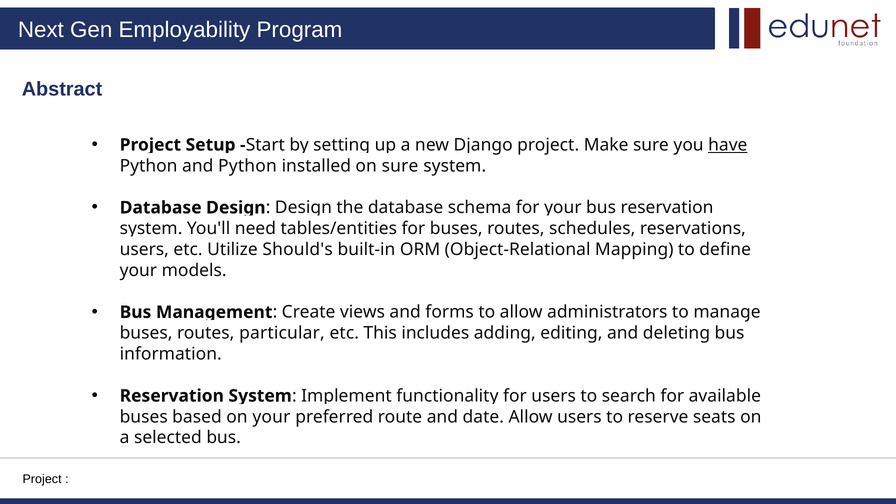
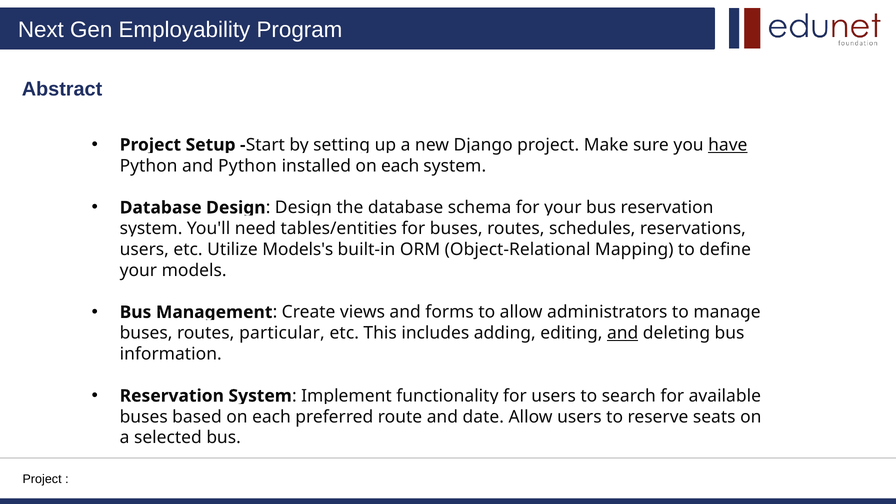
installed on sure: sure -> each
Should's: Should's -> Models's
and at (623, 333) underline: none -> present
your at (271, 417): your -> each
